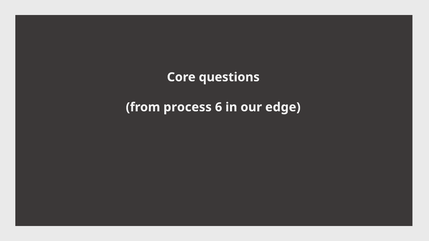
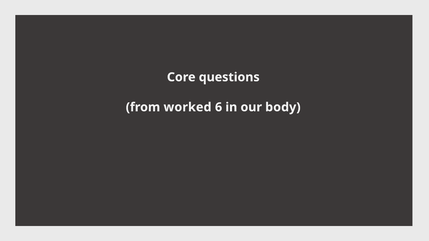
process: process -> worked
edge: edge -> body
